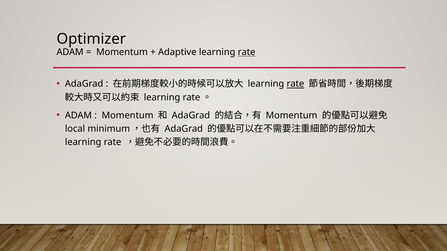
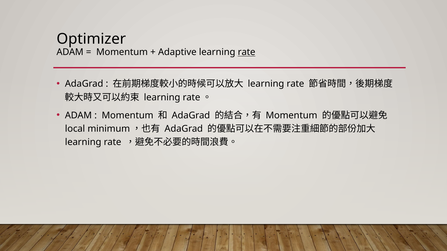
rate at (295, 84) underline: present -> none
